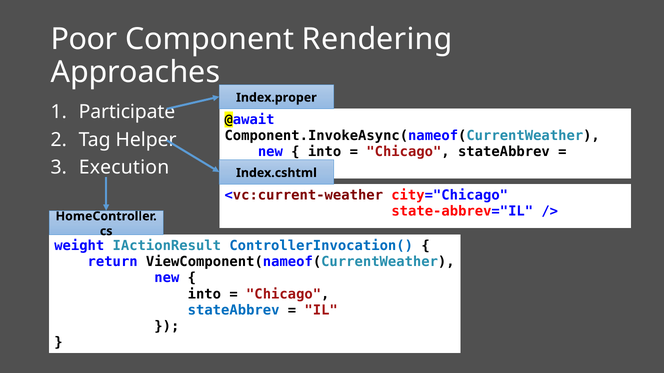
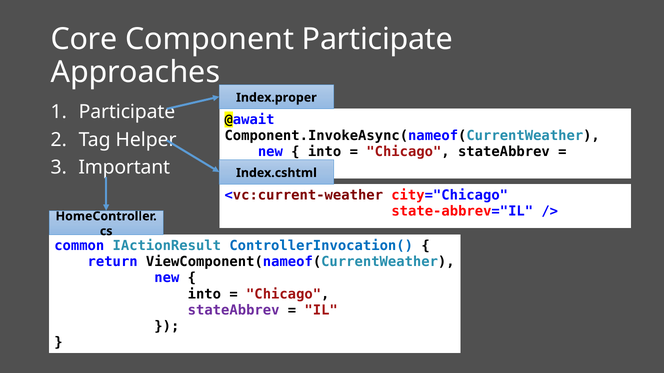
Poor: Poor -> Core
Component Rendering: Rendering -> Participate
Execution: Execution -> Important
weight: weight -> common
stateAbbrev at (234, 310) colour: blue -> purple
